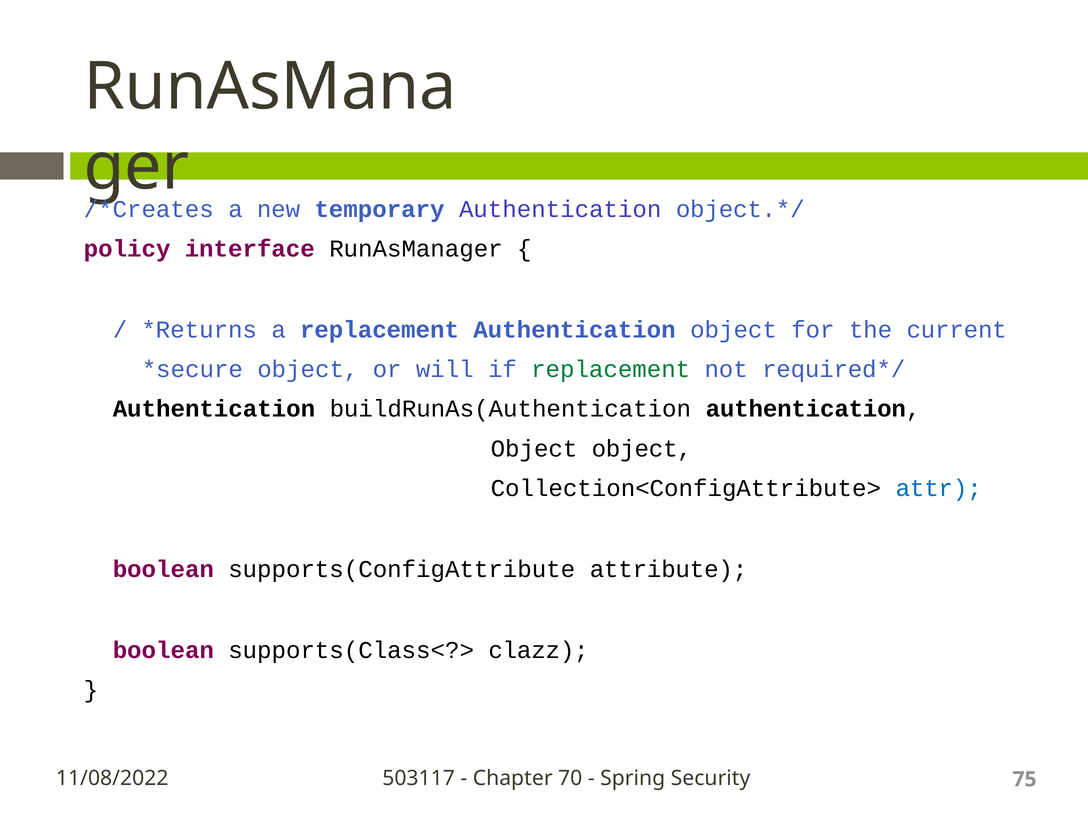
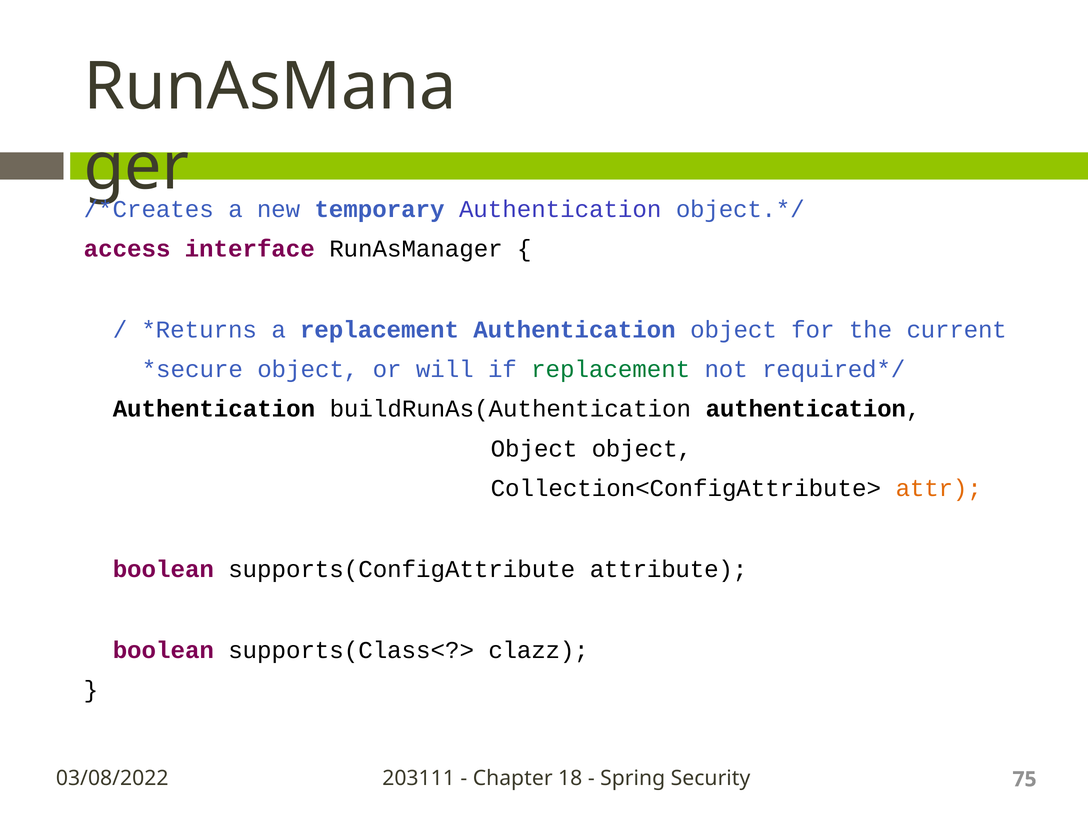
policy: policy -> access
attr colour: blue -> orange
11/08/2022: 11/08/2022 -> 03/08/2022
503117: 503117 -> 203111
70: 70 -> 18
